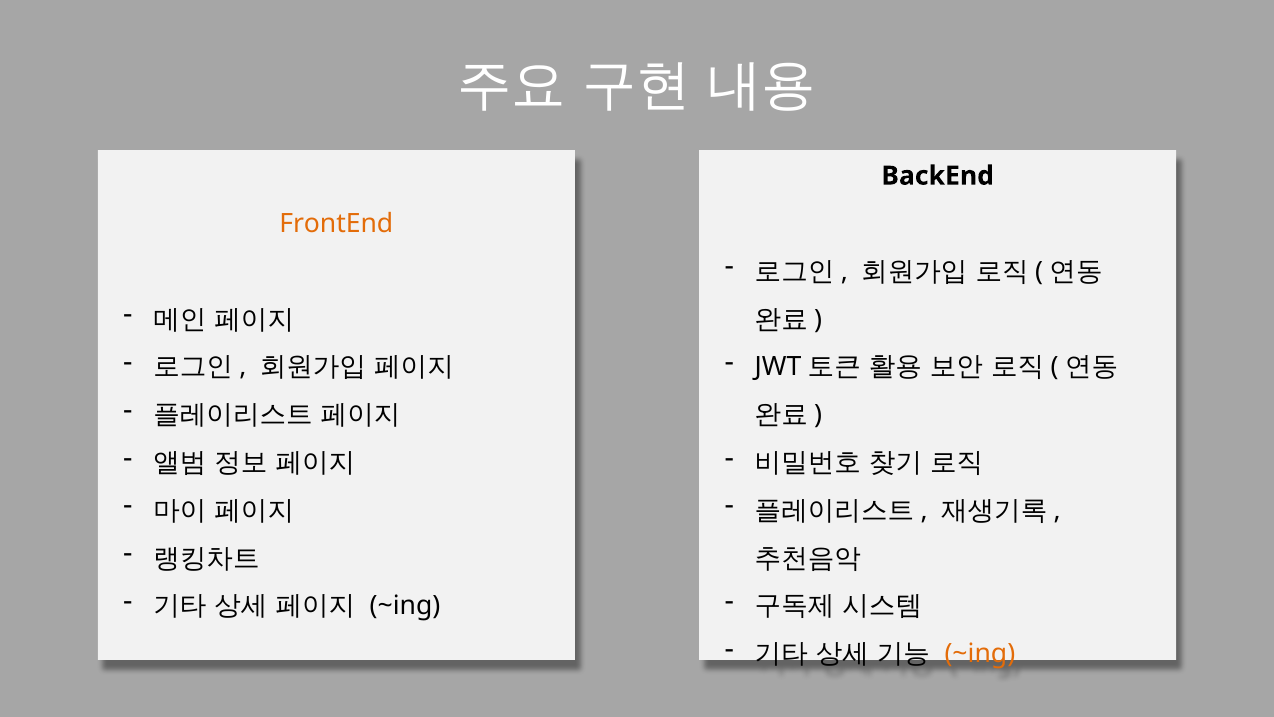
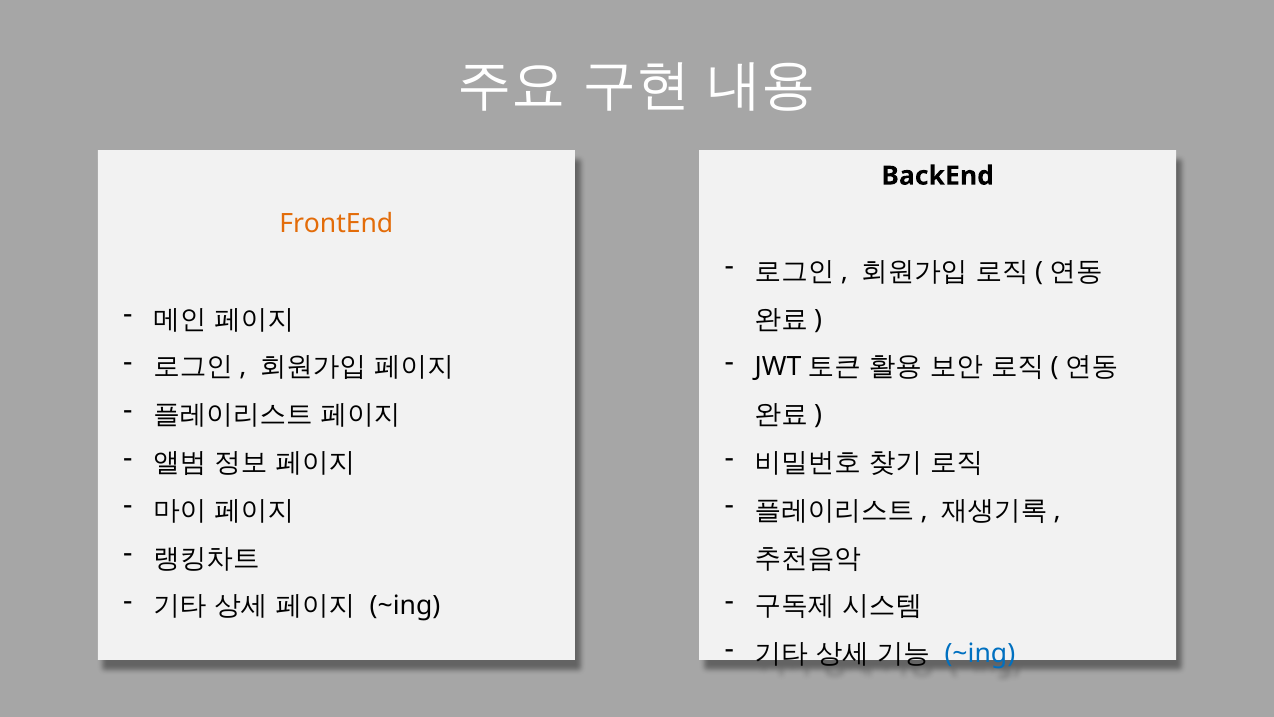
~ing at (980, 654) colour: orange -> blue
